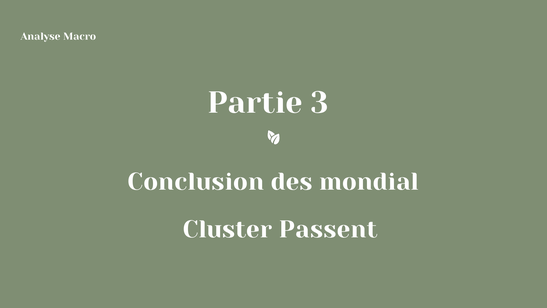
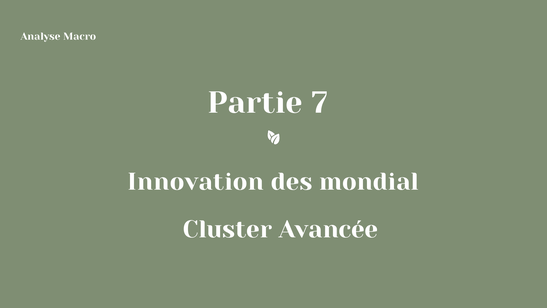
3: 3 -> 7
Conclusion: Conclusion -> Innovation
Passent: Passent -> Avancée
